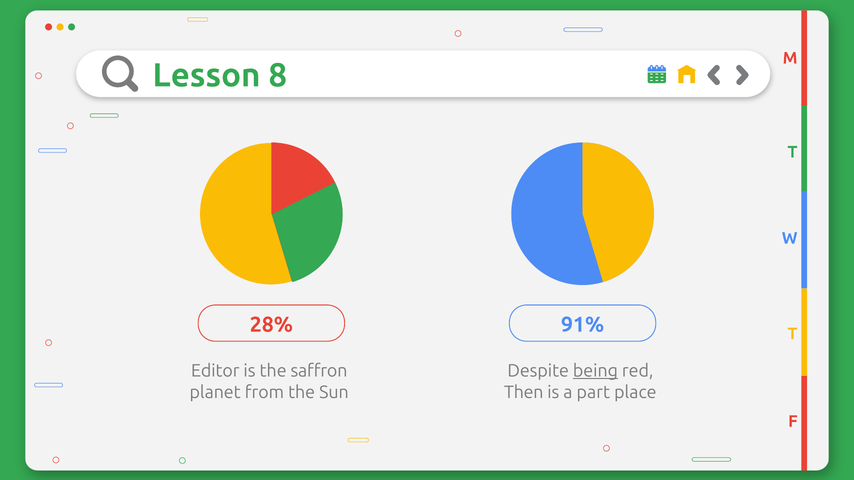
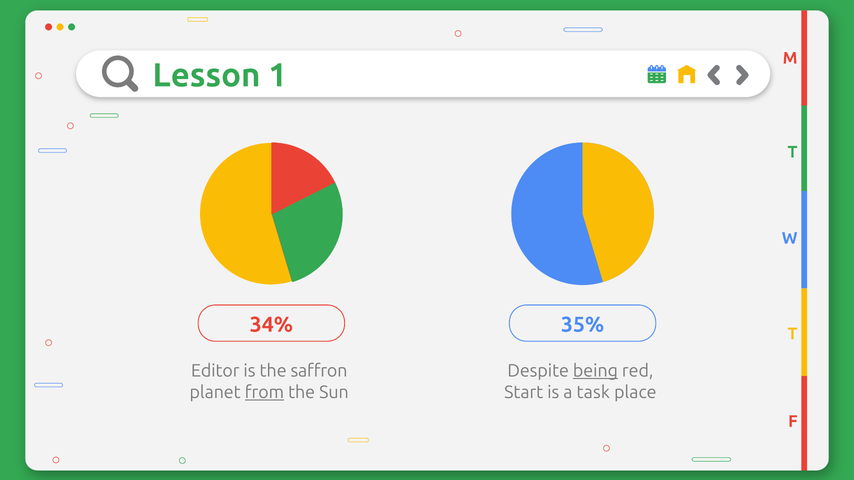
8: 8 -> 1
28%: 28% -> 34%
91%: 91% -> 35%
from underline: none -> present
Then: Then -> Start
part: part -> task
